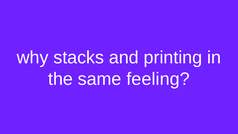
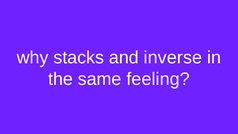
printing: printing -> inverse
